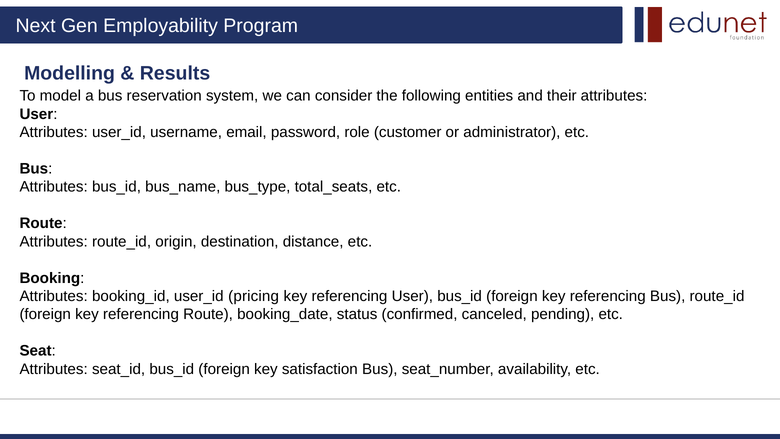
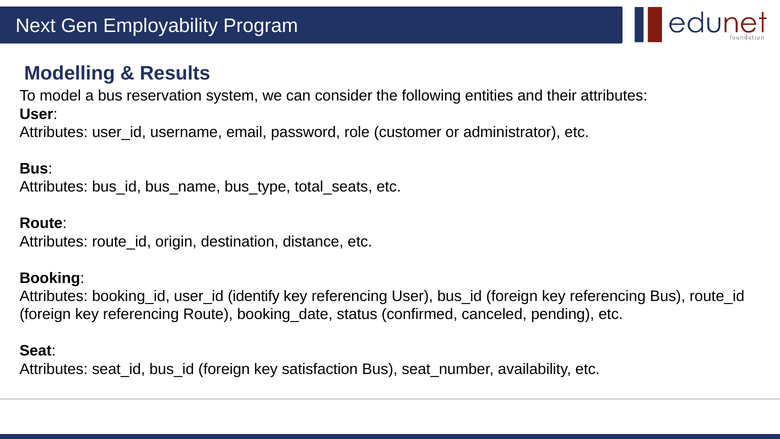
pricing: pricing -> identify
